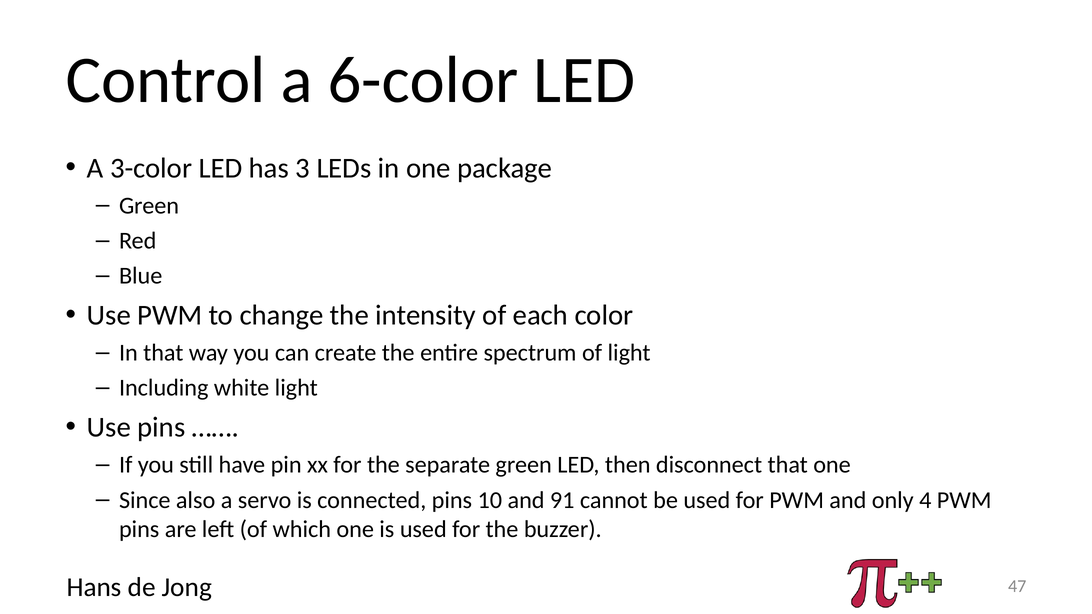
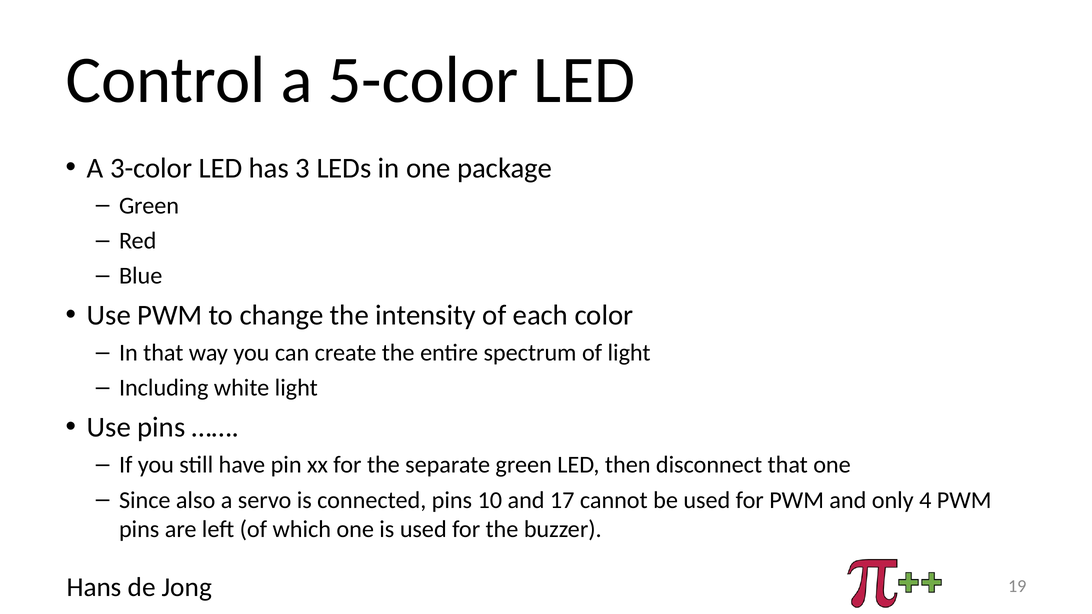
6-color: 6-color -> 5-color
91: 91 -> 17
47: 47 -> 19
